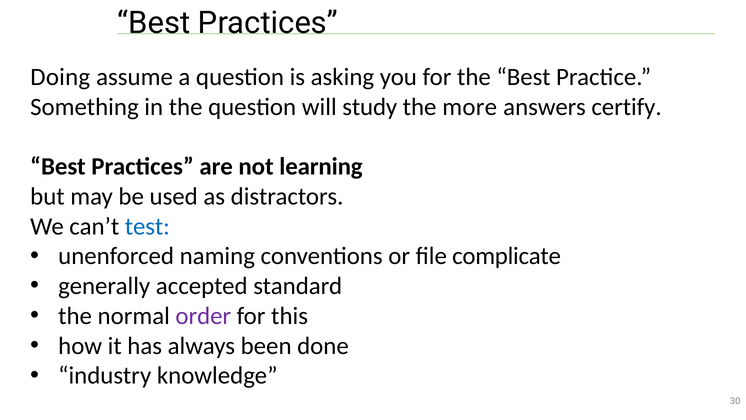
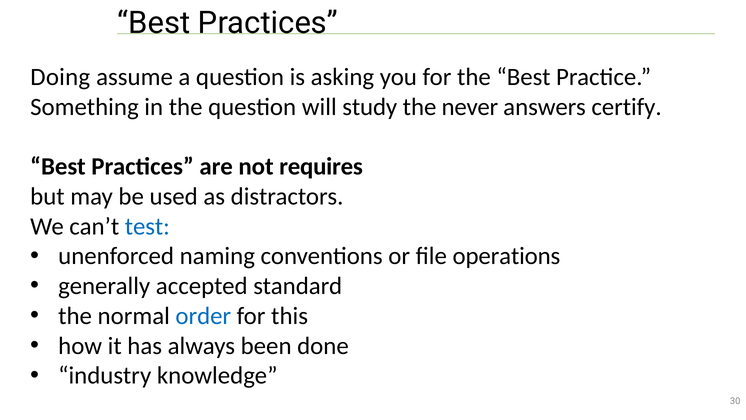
more: more -> never
learning: learning -> requires
complicate: complicate -> operations
order colour: purple -> blue
